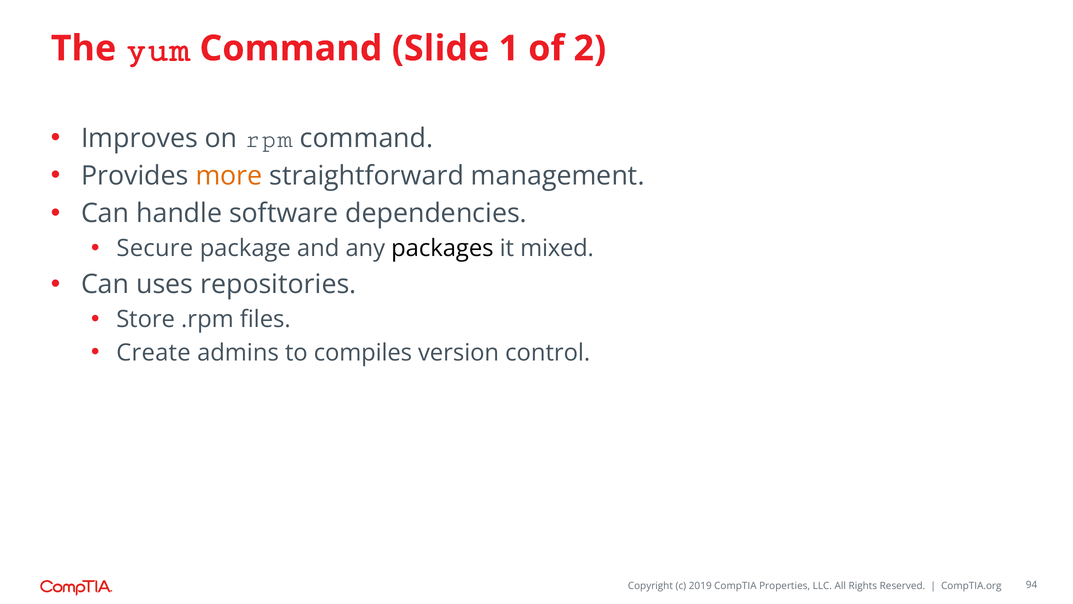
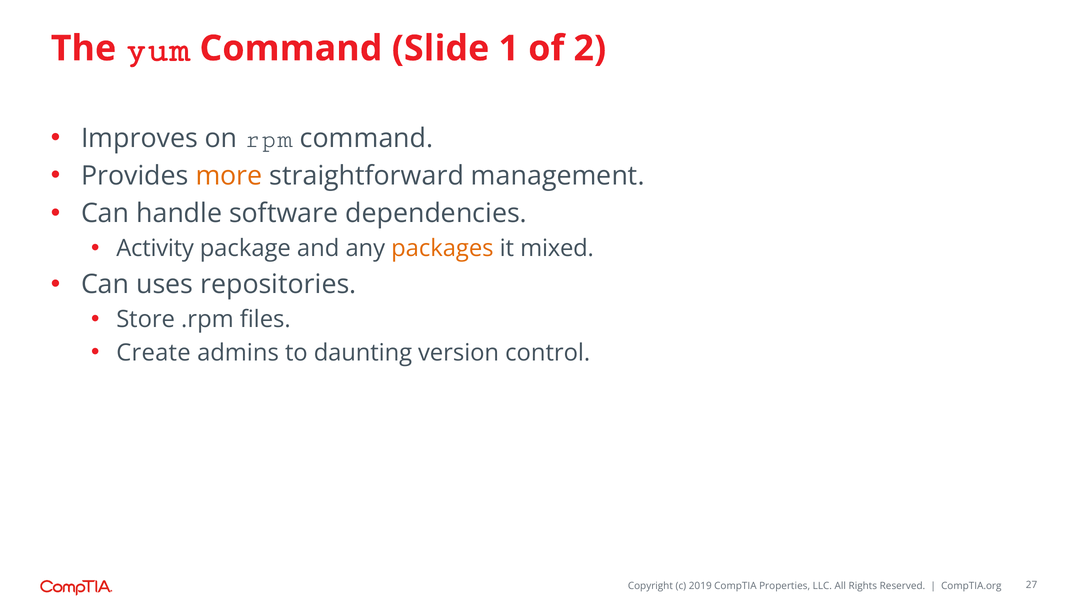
Secure: Secure -> Activity
packages colour: black -> orange
compiles: compiles -> daunting
94: 94 -> 27
